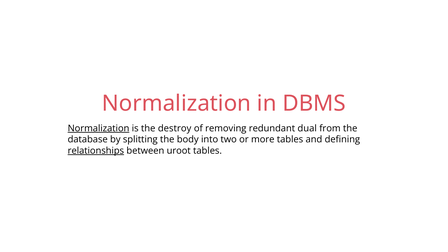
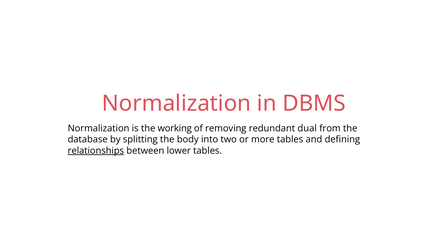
Normalization at (99, 128) underline: present -> none
destroy: destroy -> working
uroot: uroot -> lower
